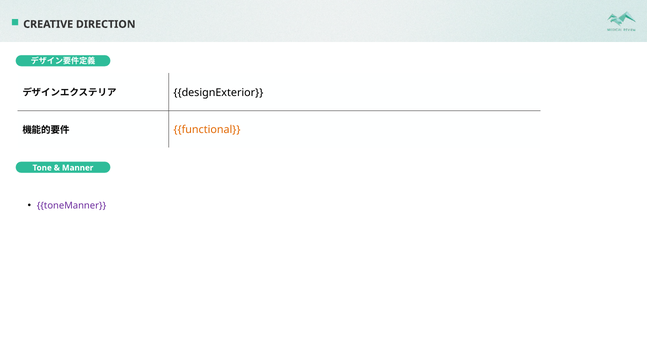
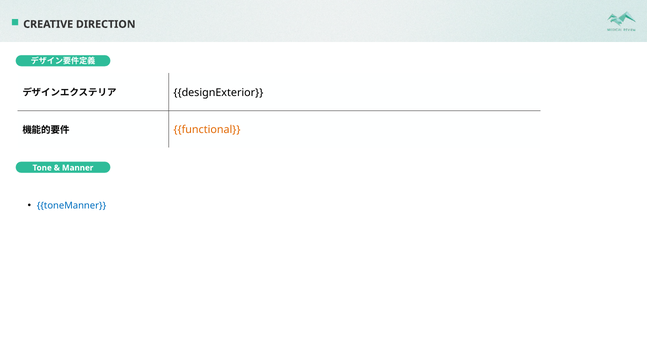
toneManner colour: purple -> blue
